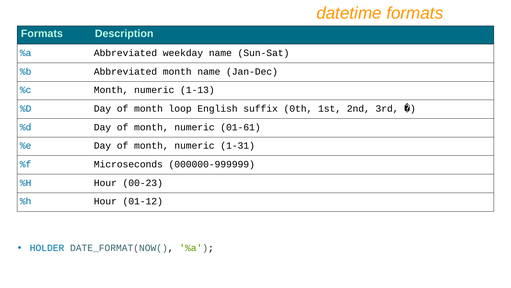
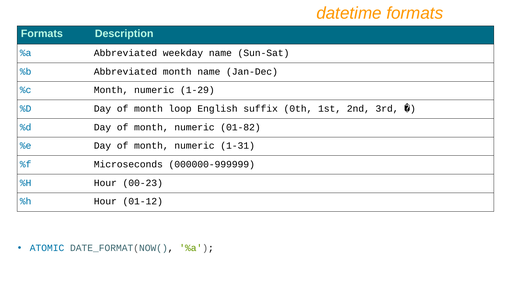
1-13: 1-13 -> 1-29
01-61: 01-61 -> 01-82
HOLDER: HOLDER -> ATOMIC
